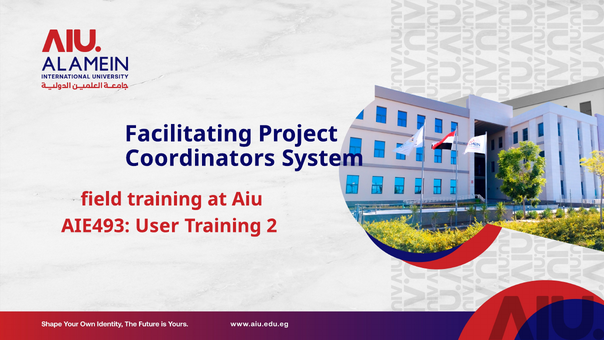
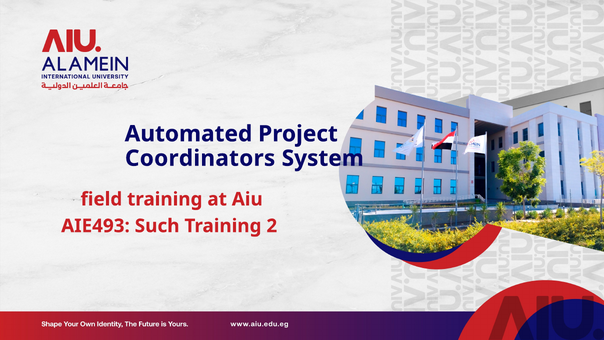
Facilitating: Facilitating -> Automated
User: User -> Such
